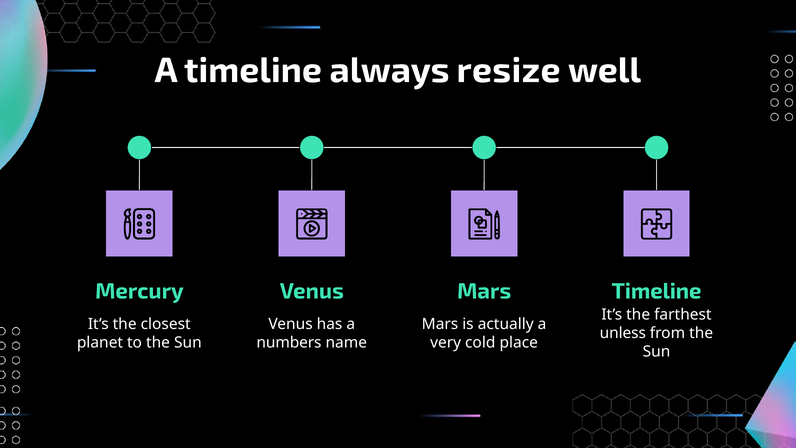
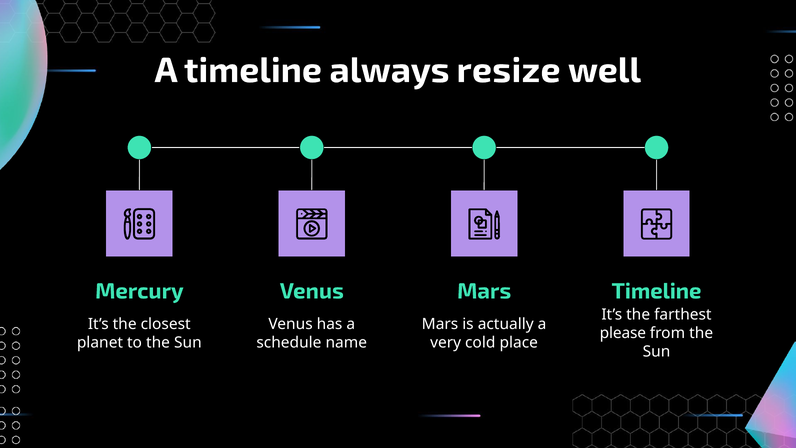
unless: unless -> please
numbers: numbers -> schedule
